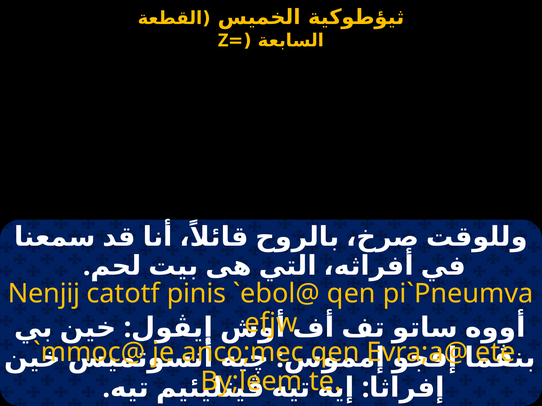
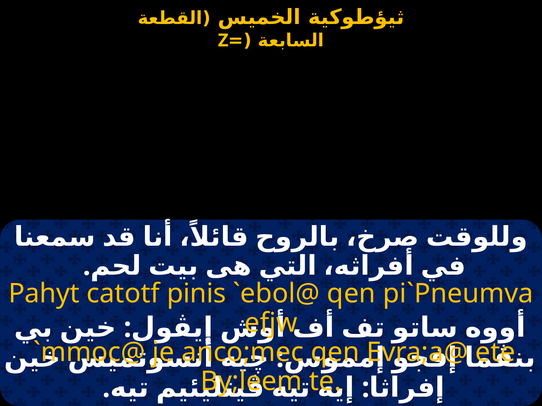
Nenjij: Nenjij -> Pahyt
